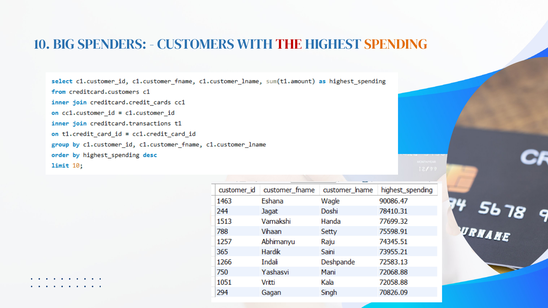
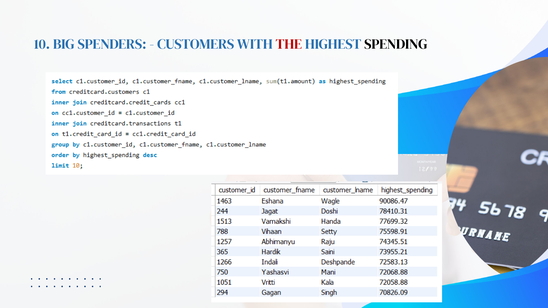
SPENDING colour: orange -> black
